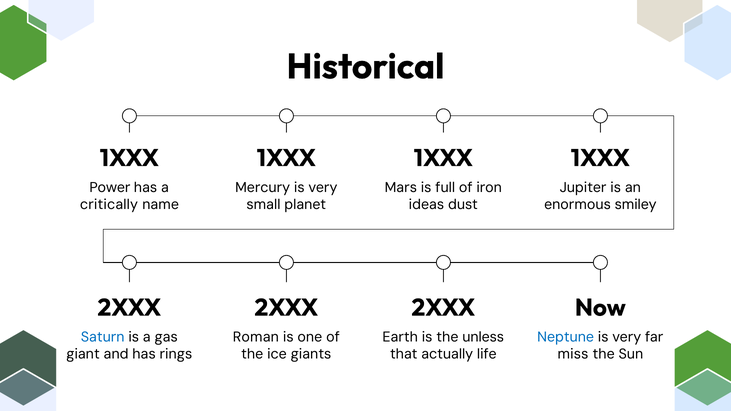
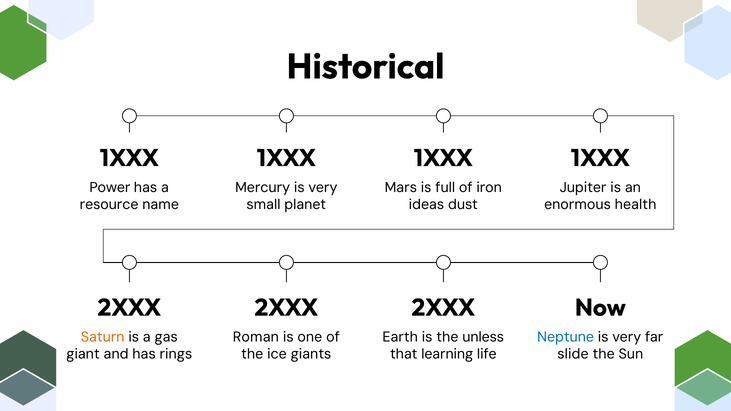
critically: critically -> resource
smiley: smiley -> health
Saturn colour: blue -> orange
actually: actually -> learning
miss: miss -> slide
